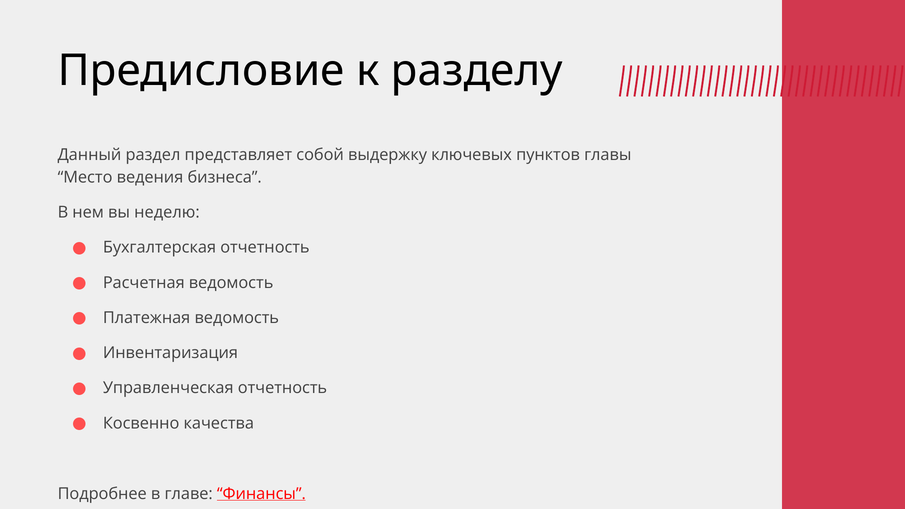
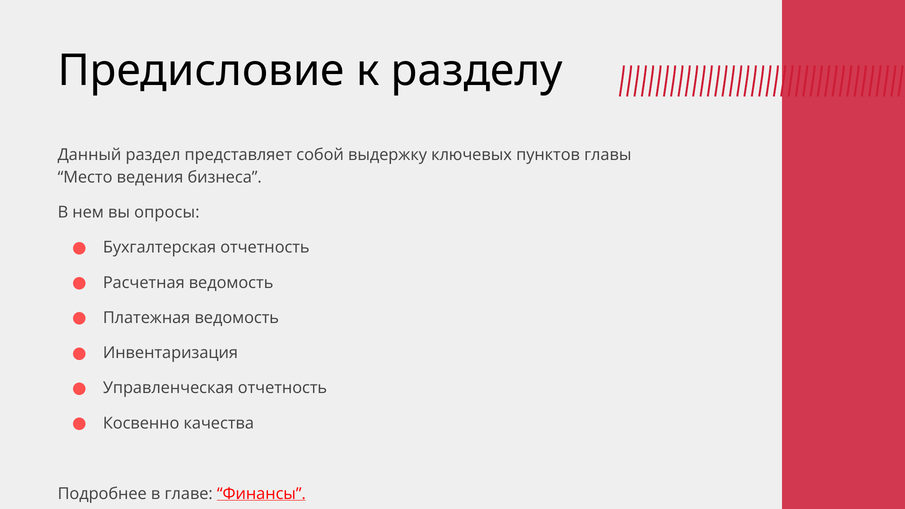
неделю: неделю -> опросы
